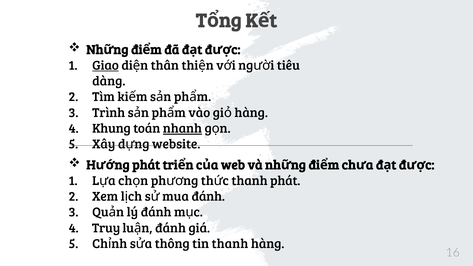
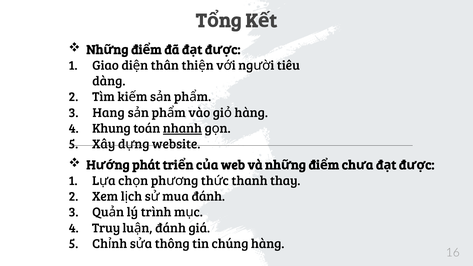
Giao underline: present -> none
Trình: Trình -> Hang
thanh phát: phát -> thay
lý đánh: đánh -> trình
tin thanh: thanh -> chúng
